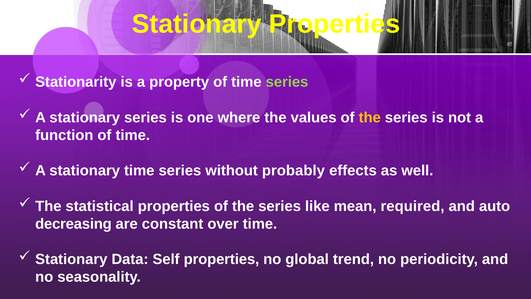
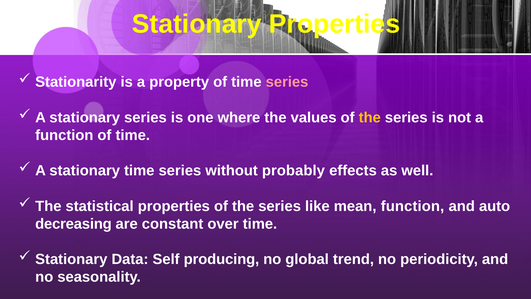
series at (287, 82) colour: light green -> pink
mean required: required -> function
Self properties: properties -> producing
